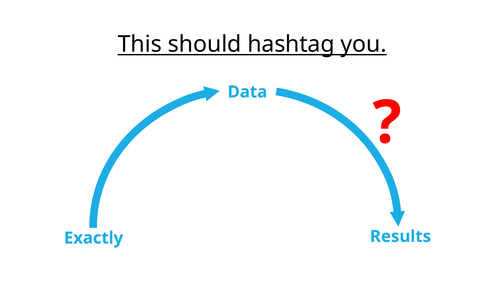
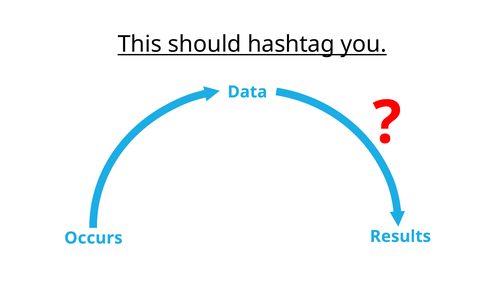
Exactly: Exactly -> Occurs
